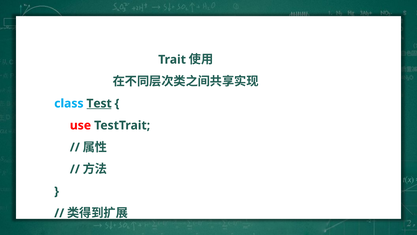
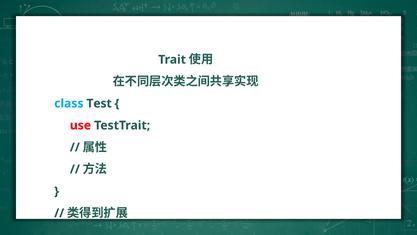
Test underline: present -> none
